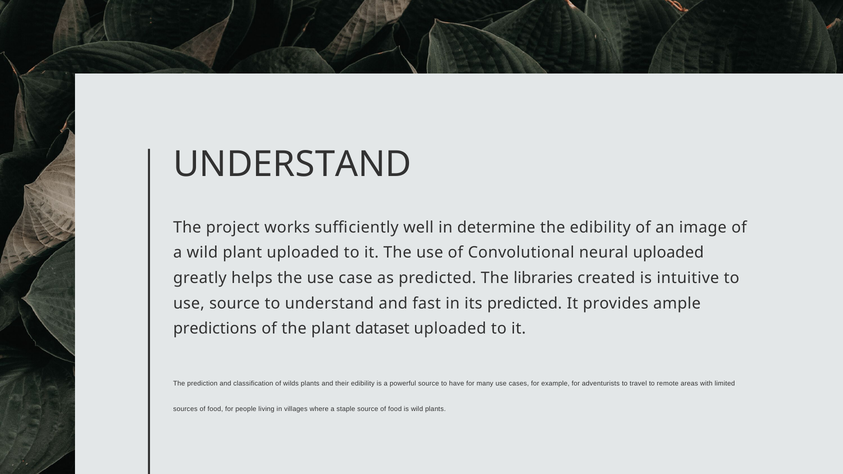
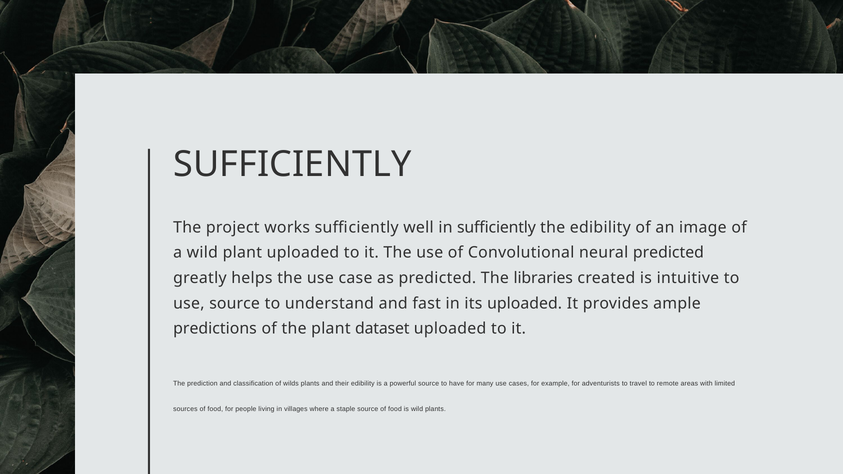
UNDERSTAND at (292, 164): UNDERSTAND -> SUFFICIENTLY
in determine: determine -> sufficiently
neural uploaded: uploaded -> predicted
its predicted: predicted -> uploaded
